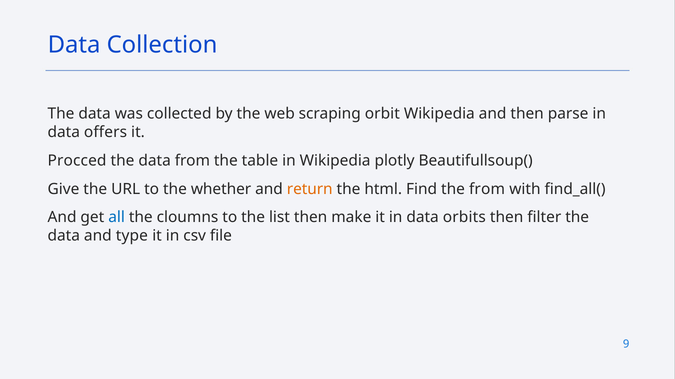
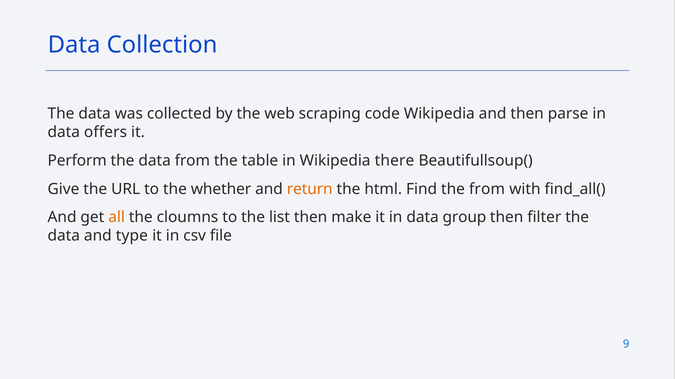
orbit: orbit -> code
Procced: Procced -> Perform
plotly: plotly -> there
all colour: blue -> orange
orbits: orbits -> group
